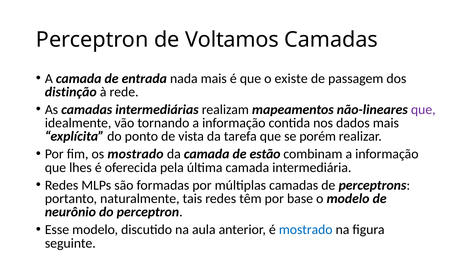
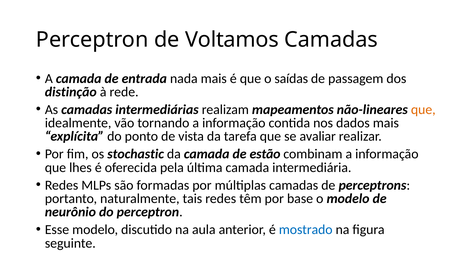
existe: existe -> saídas
que at (423, 110) colour: purple -> orange
porém: porém -> avaliar
os mostrado: mostrado -> stochastic
